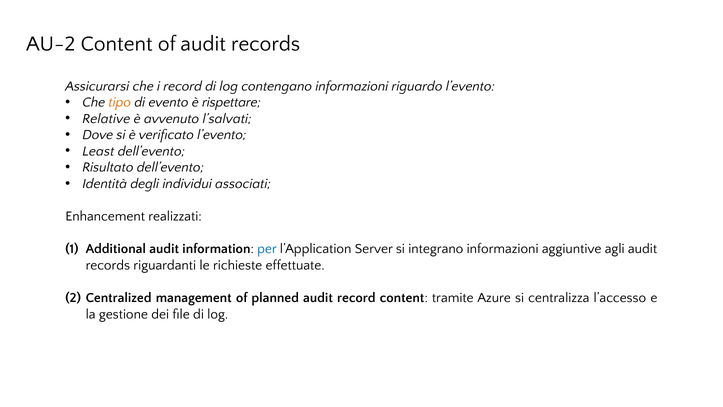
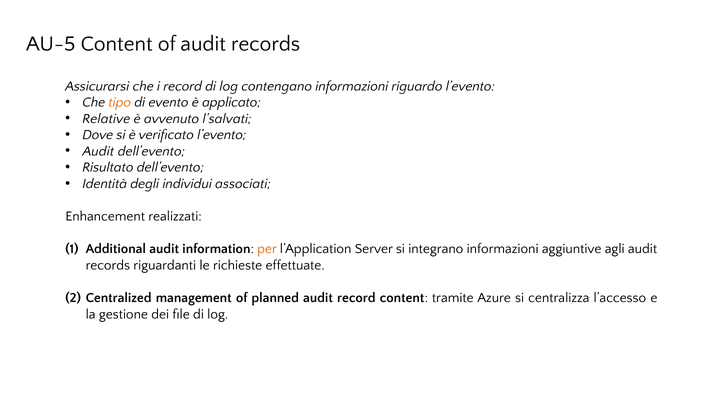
AU-2: AU-2 -> AU-5
rispettare: rispettare -> applicato
Least at (98, 151): Least -> Audit
per colour: blue -> orange
